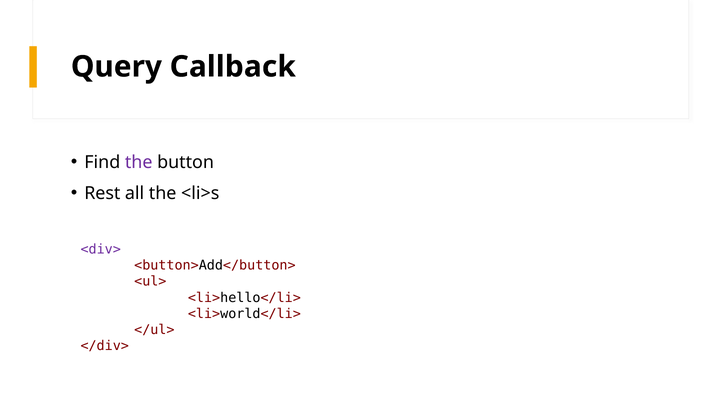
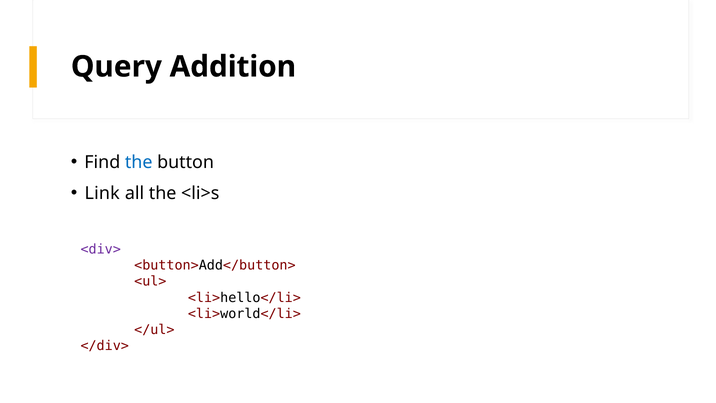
Callback: Callback -> Addition
the at (139, 162) colour: purple -> blue
Rest: Rest -> Link
